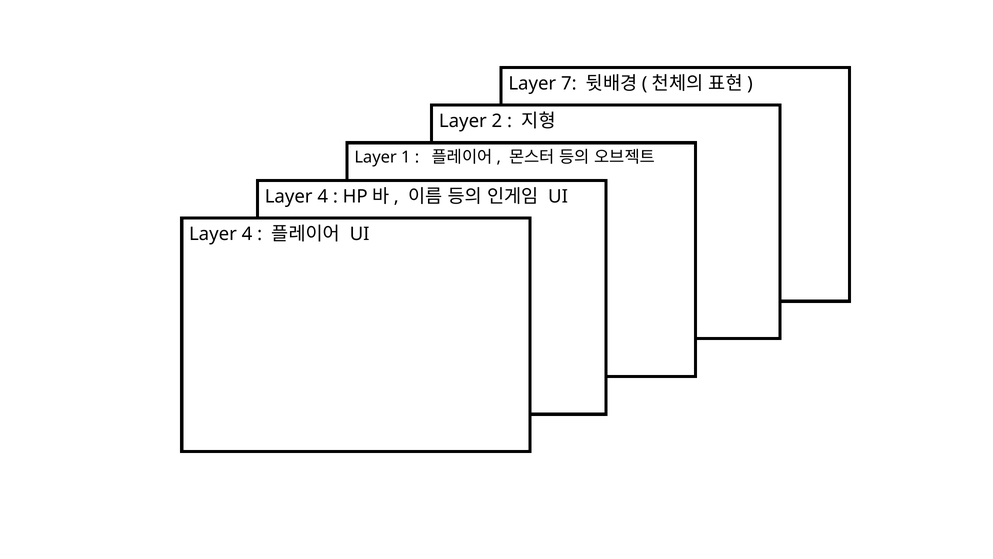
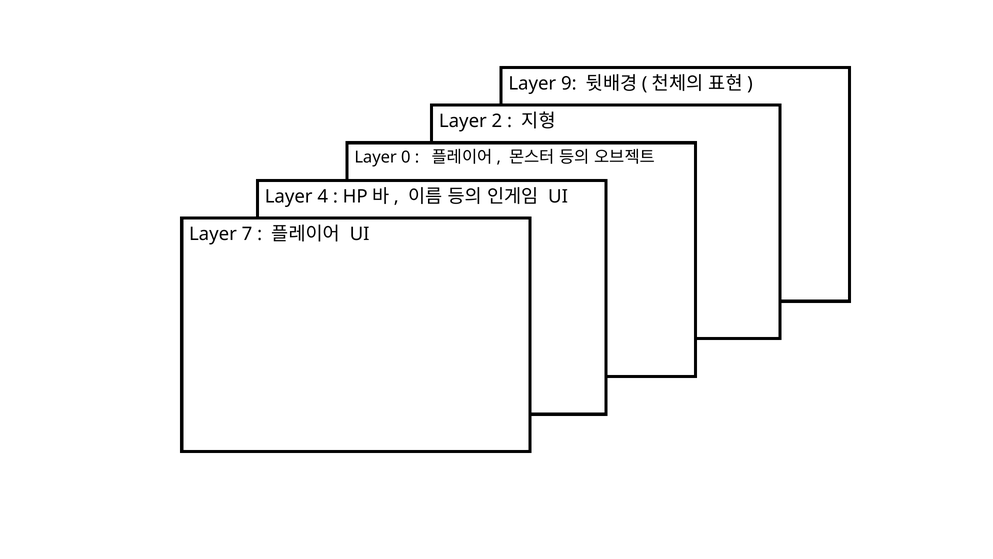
7: 7 -> 9
1: 1 -> 0
4 at (247, 234): 4 -> 7
